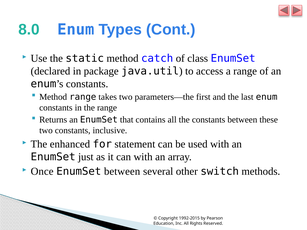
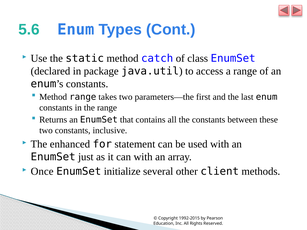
8.0: 8.0 -> 5.6
EnumSet between: between -> initialize
switch: switch -> client
